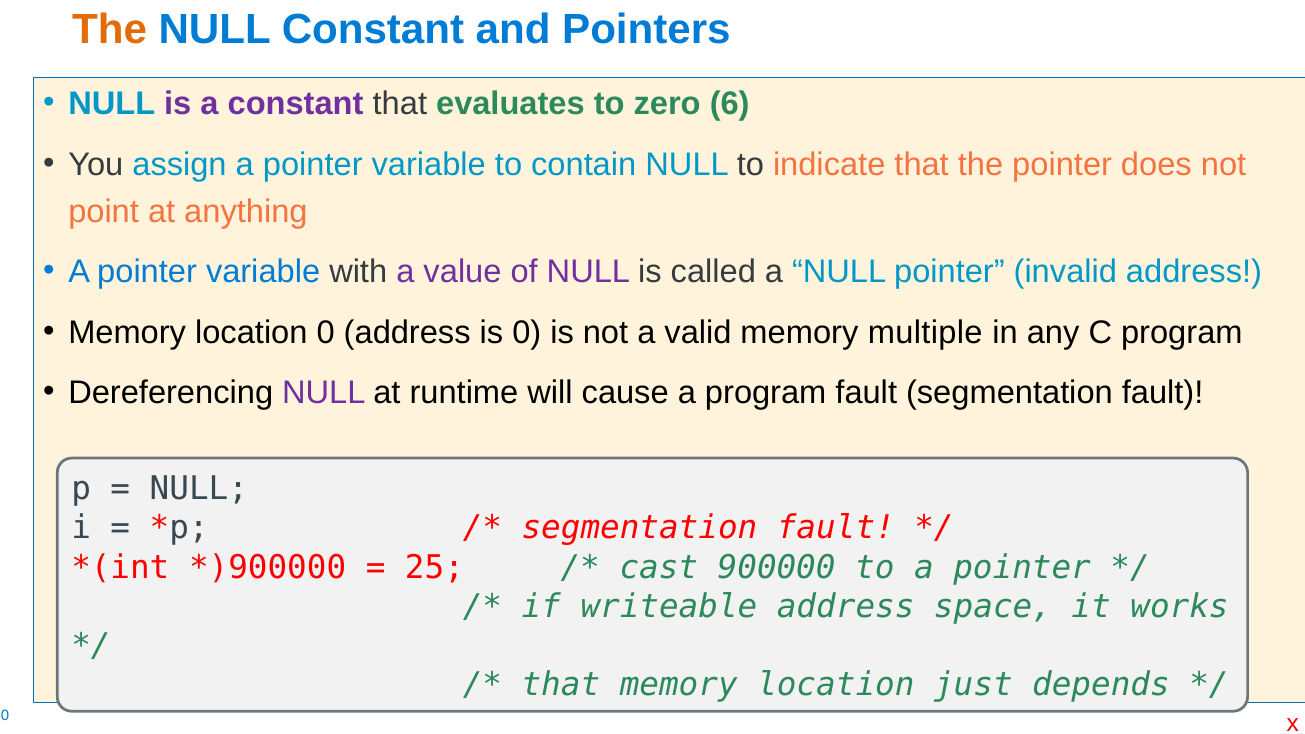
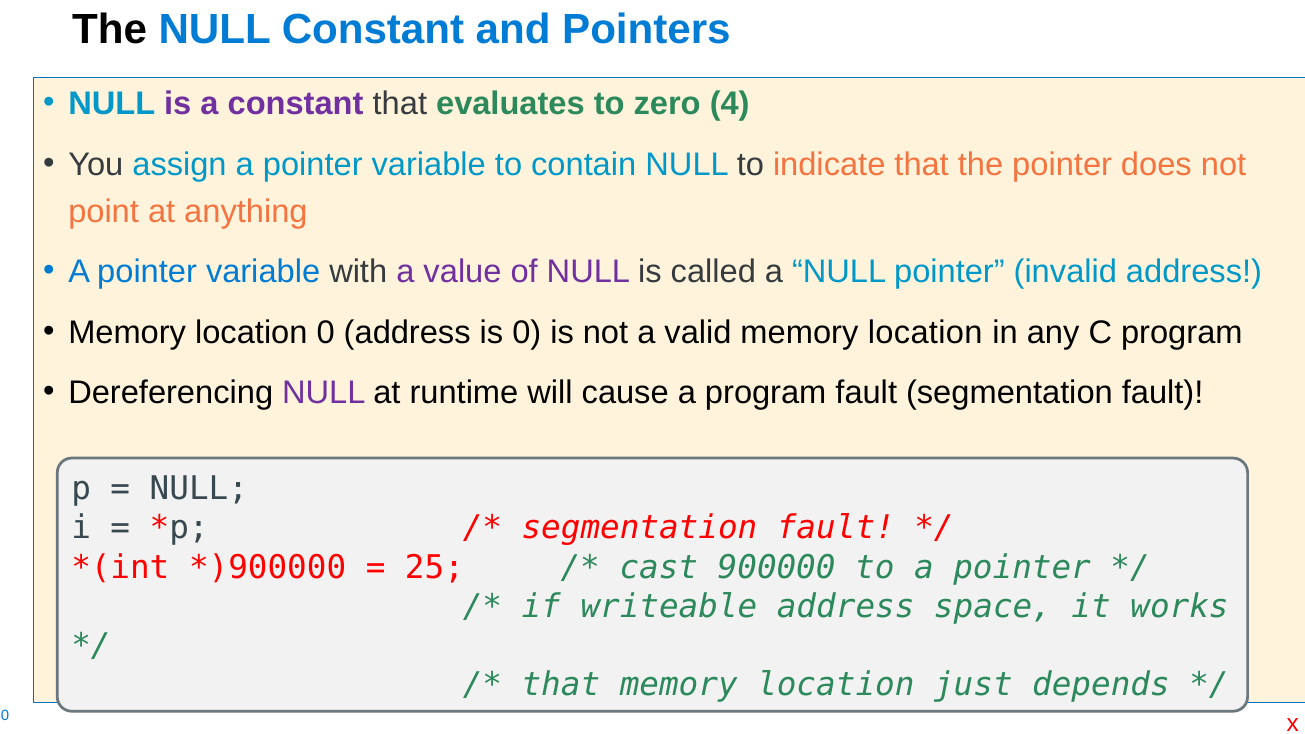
The at (110, 29) colour: orange -> black
6: 6 -> 4
valid memory multiple: multiple -> location
